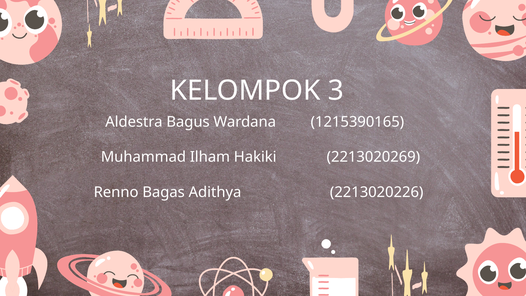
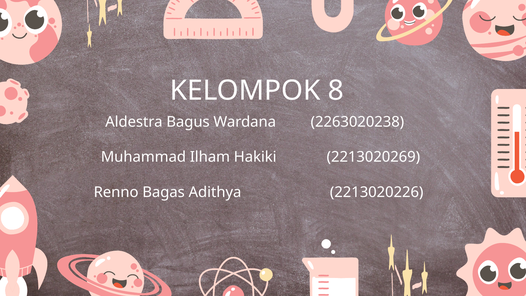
3: 3 -> 8
1215390165: 1215390165 -> 2263020238
